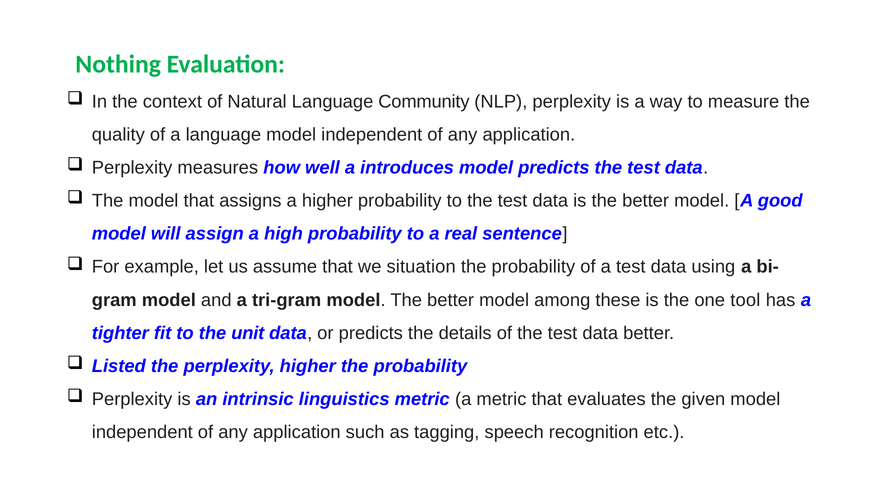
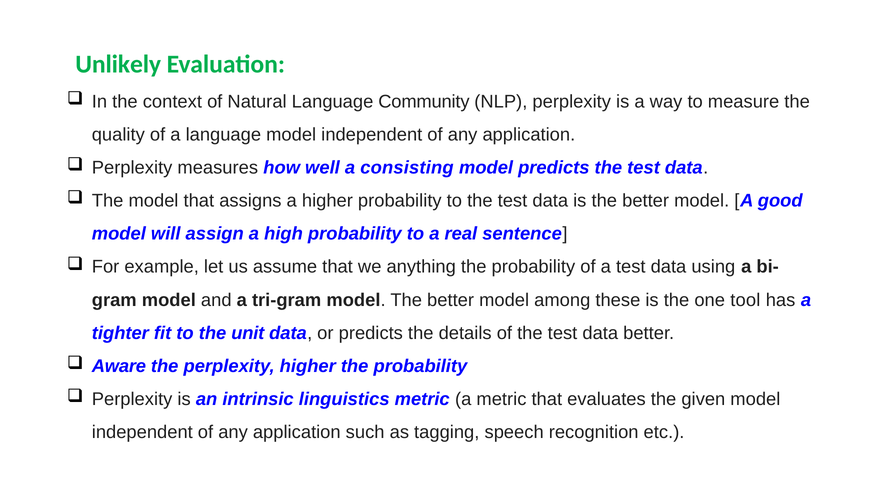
Nothing: Nothing -> Unlikely
introduces: introduces -> consisting
situation: situation -> anything
Listed: Listed -> Aware
